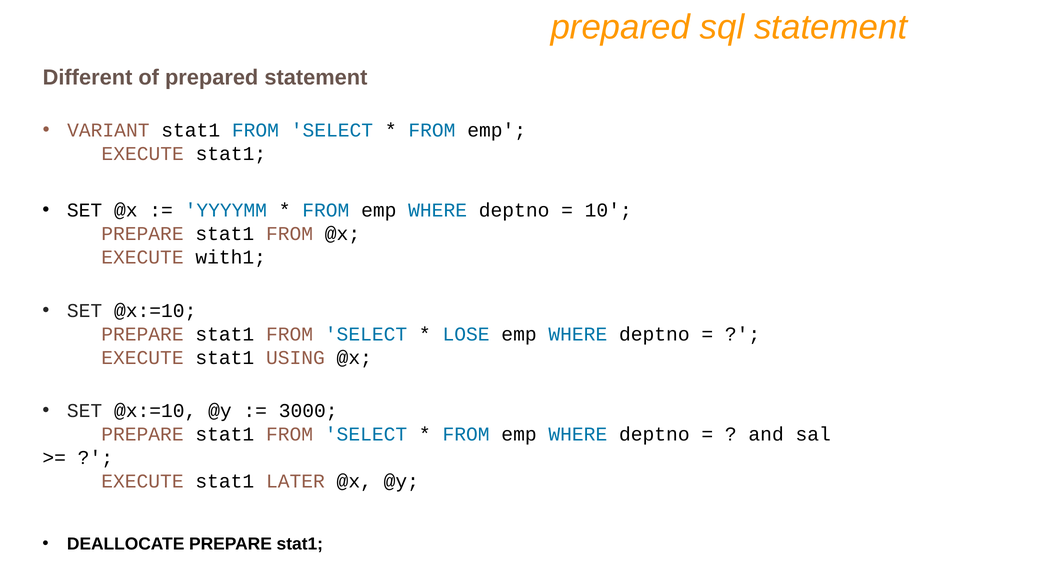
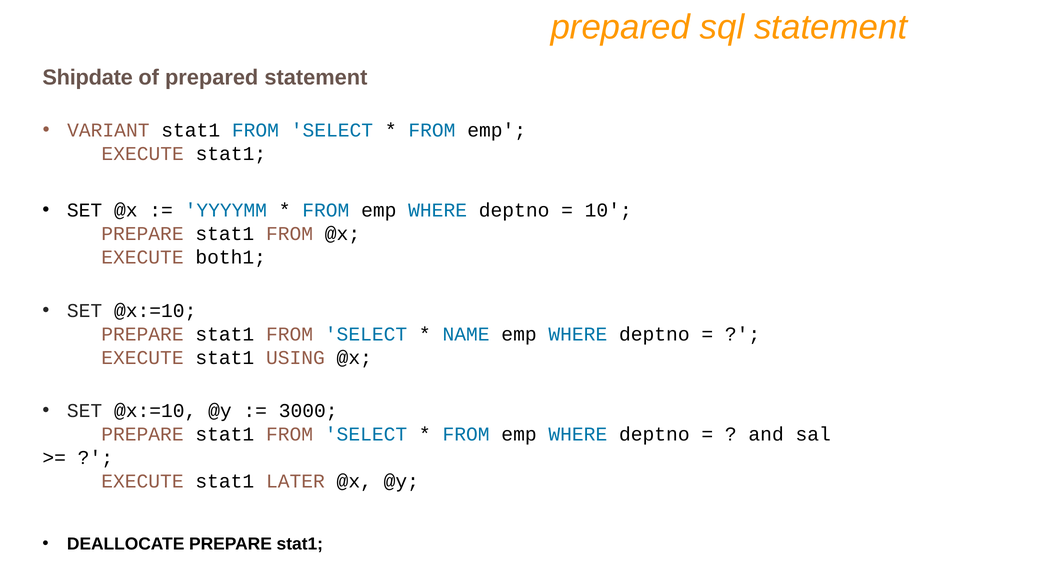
Different: Different -> Shipdate
with1: with1 -> both1
LOSE: LOSE -> NAME
